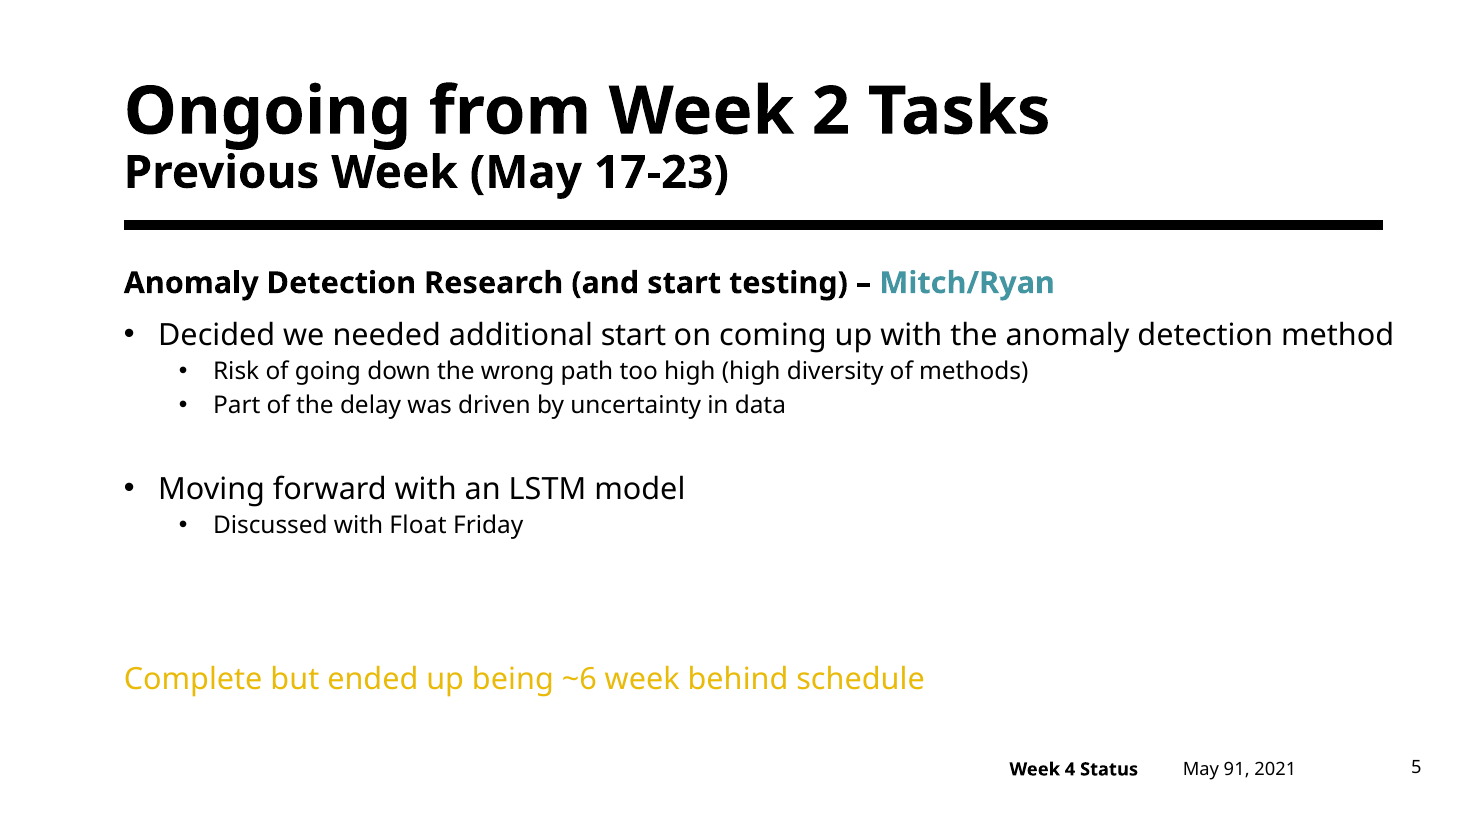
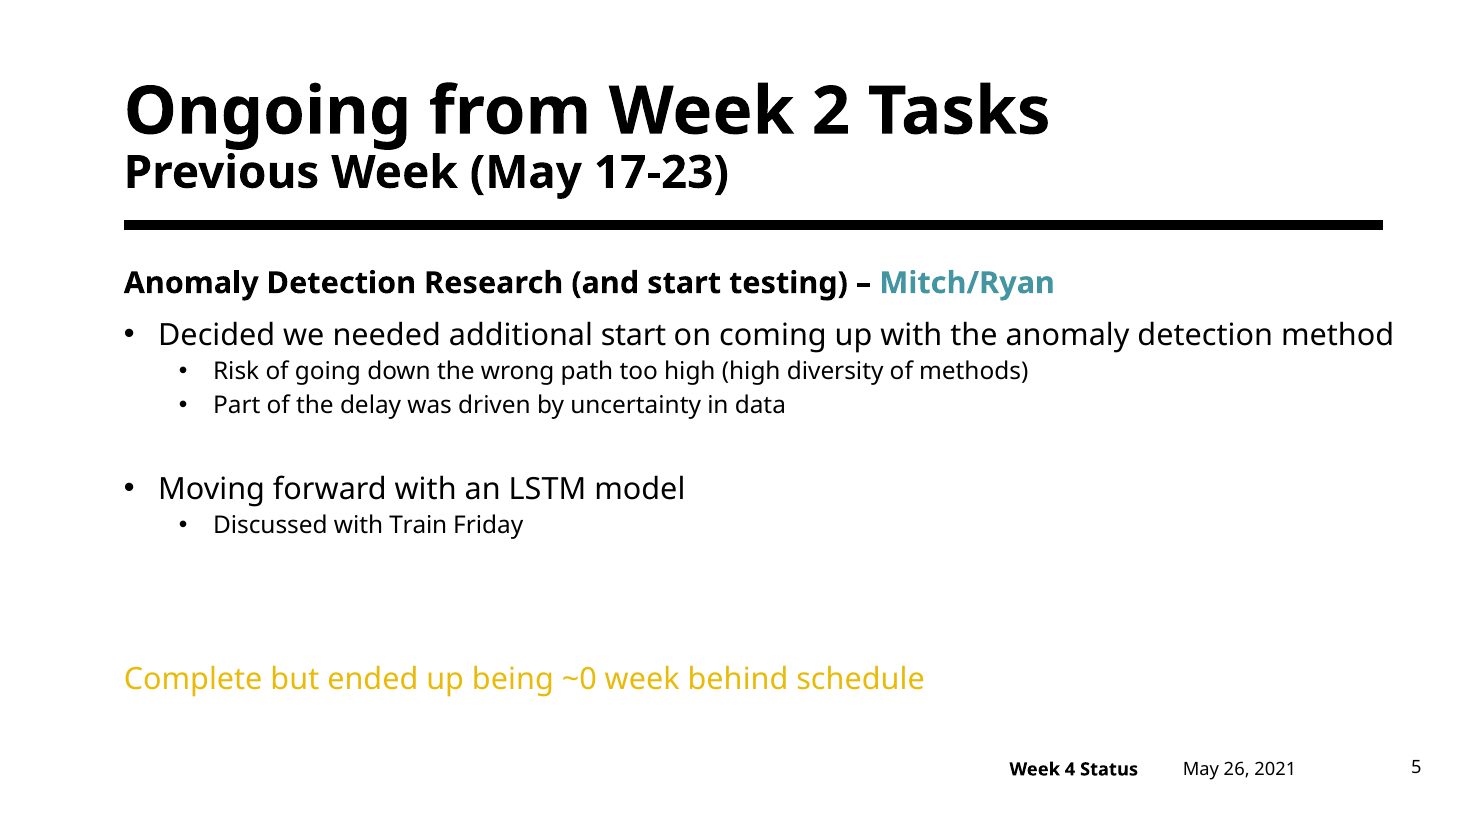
Float: Float -> Train
~6: ~6 -> ~0
91: 91 -> 26
